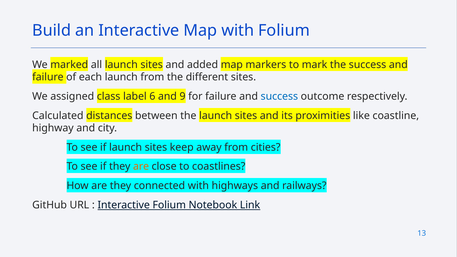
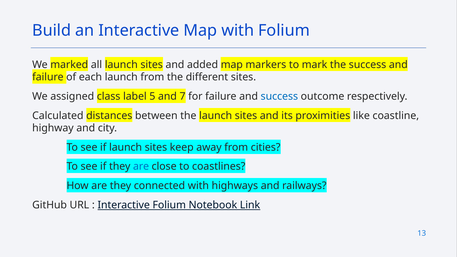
6: 6 -> 5
9: 9 -> 7
are at (141, 167) colour: orange -> blue
